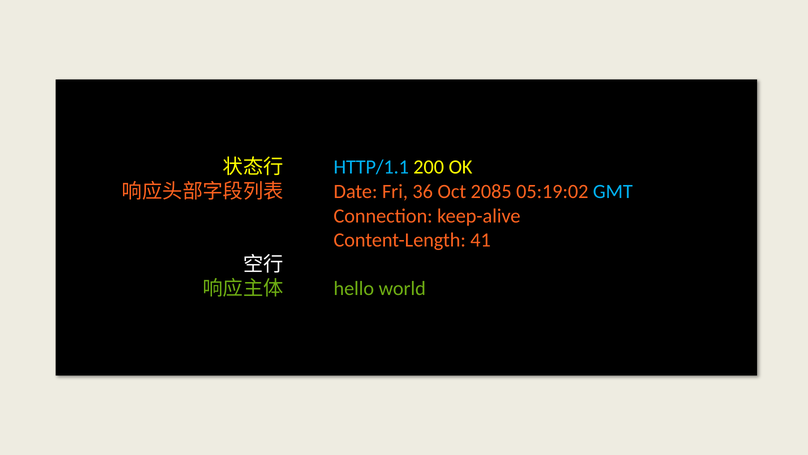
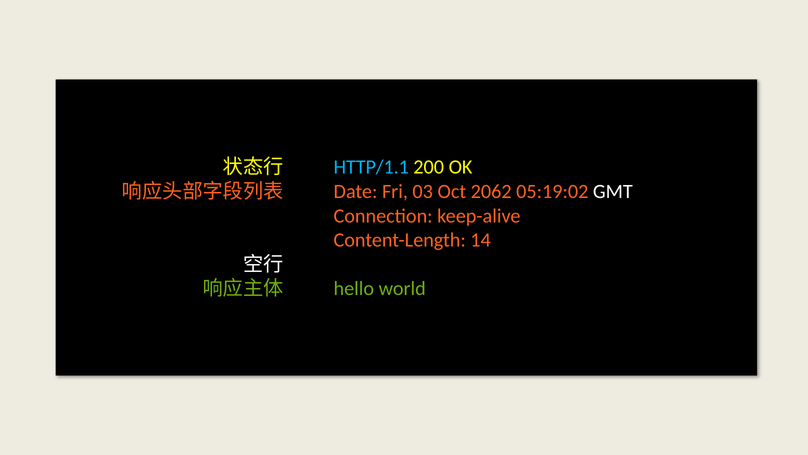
36: 36 -> 03
2085: 2085 -> 2062
GMT colour: light blue -> white
41: 41 -> 14
